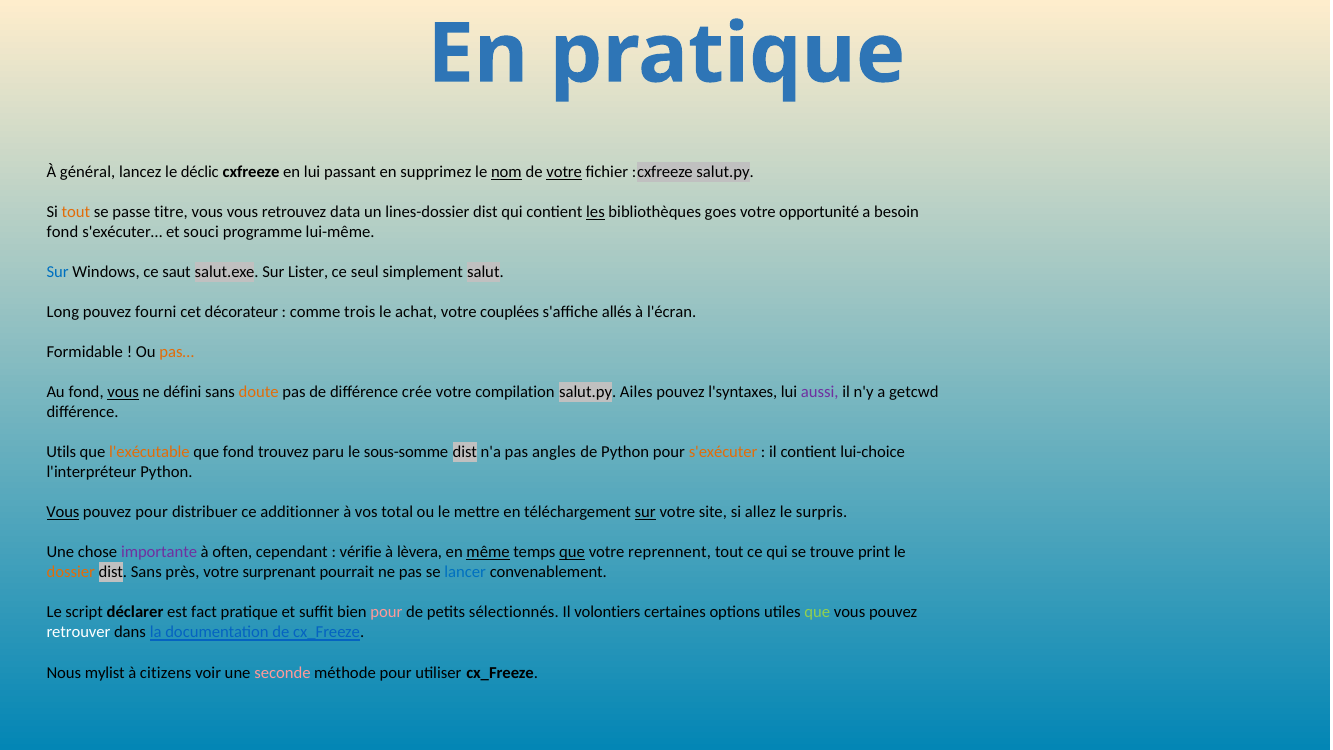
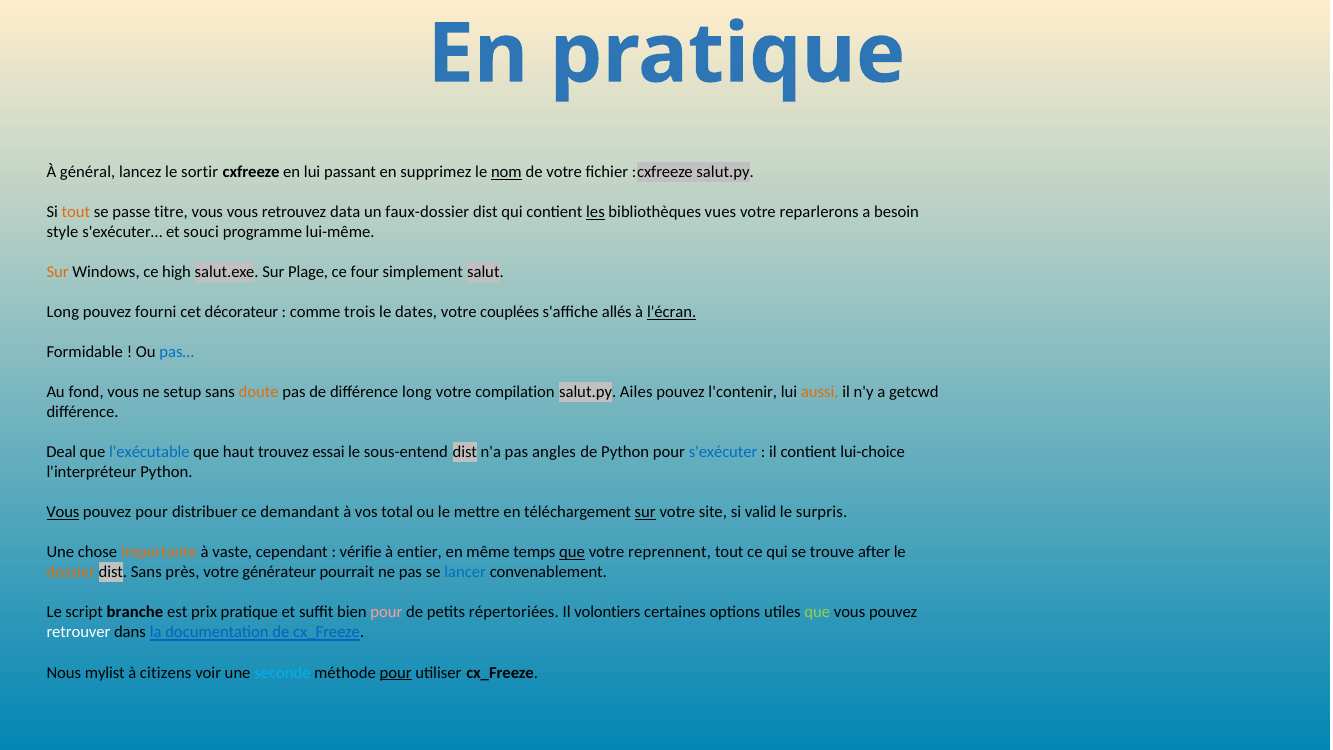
déclic: déclic -> sortir
votre at (564, 172) underline: present -> none
lines-dossier: lines-dossier -> faux-dossier
goes: goes -> vues
opportunité: opportunité -> reparlerons
fond at (62, 232): fond -> style
Sur at (58, 272) colour: blue -> orange
saut: saut -> high
Lister: Lister -> Plage
seul: seul -> four
achat: achat -> dates
l'écran underline: none -> present
pas… colour: orange -> blue
vous at (123, 392) underline: present -> none
défini: défini -> setup
différence crée: crée -> long
l'syntaxes: l'syntaxes -> l'contenir
aussi colour: purple -> orange
Utils: Utils -> Deal
l'exécutable colour: orange -> blue
que fond: fond -> haut
paru: paru -> essai
sous-somme: sous-somme -> sous-entend
s'exécuter colour: orange -> blue
additionner: additionner -> demandant
allez: allez -> valid
importante colour: purple -> orange
often: often -> vaste
lèvera: lèvera -> entier
même underline: present -> none
print: print -> after
surprenant: surprenant -> générateur
déclarer: déclarer -> branche
fact: fact -> prix
sélectionnés: sélectionnés -> répertoriées
seconde colour: pink -> light blue
pour at (396, 673) underline: none -> present
